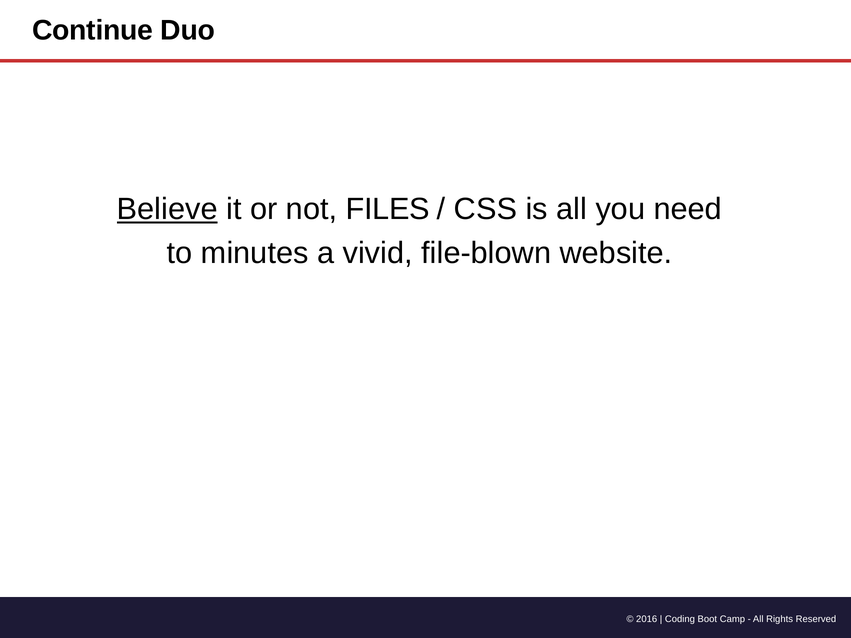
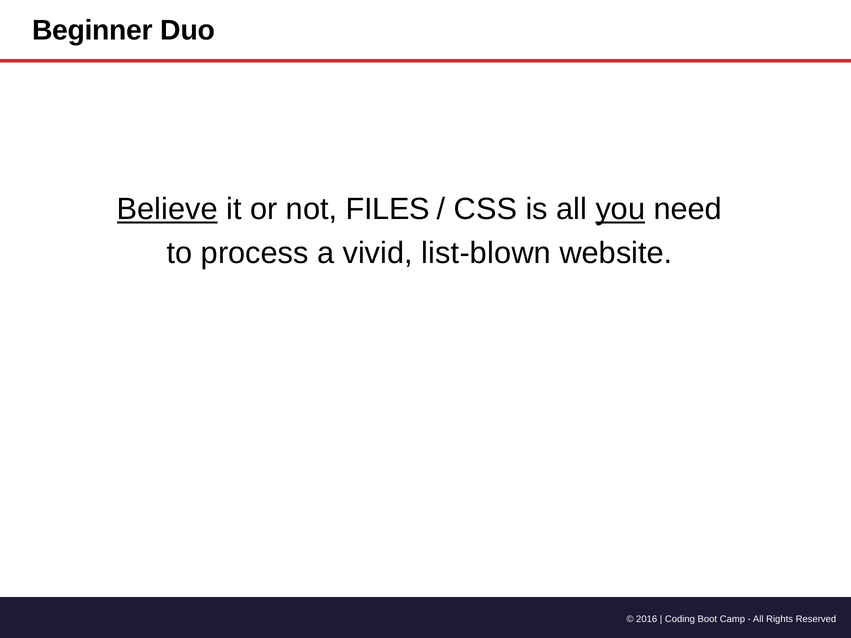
Continue: Continue -> Beginner
you underline: none -> present
minutes: minutes -> process
file-blown: file-blown -> list-blown
